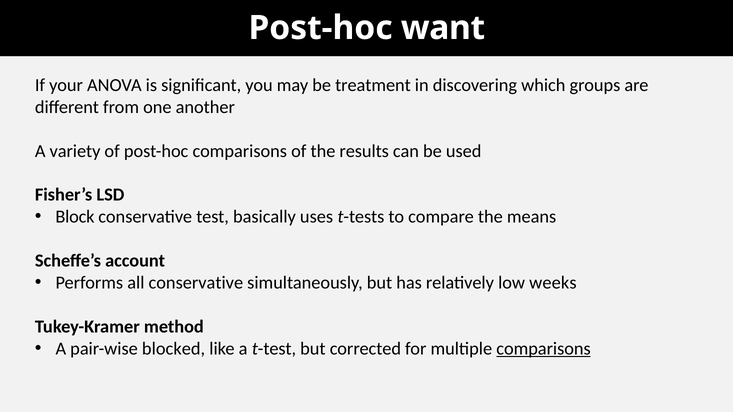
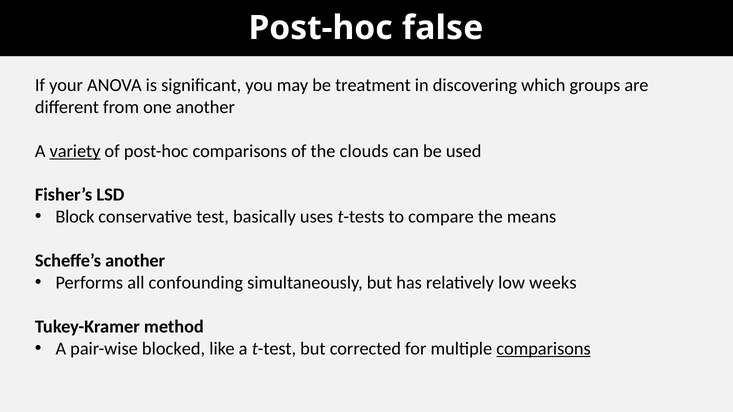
want: want -> false
variety underline: none -> present
results: results -> clouds
Scheffe’s account: account -> another
all conservative: conservative -> confounding
